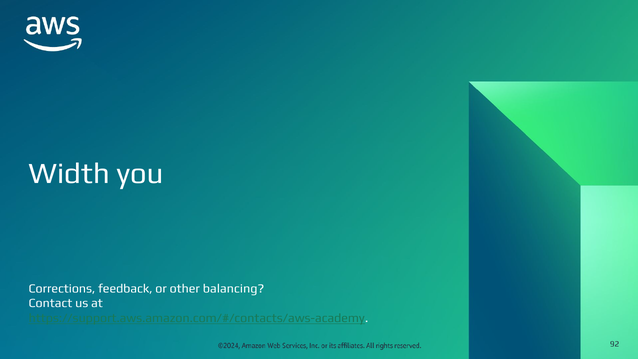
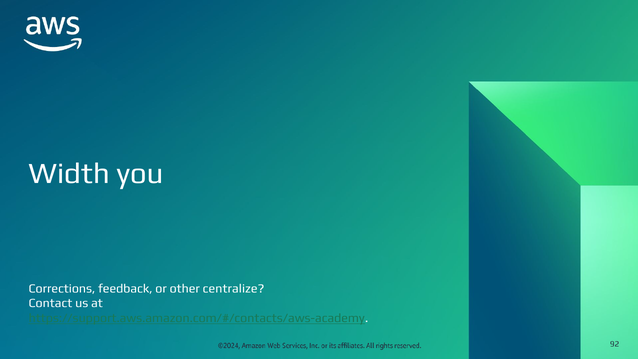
balancing: balancing -> centralize
